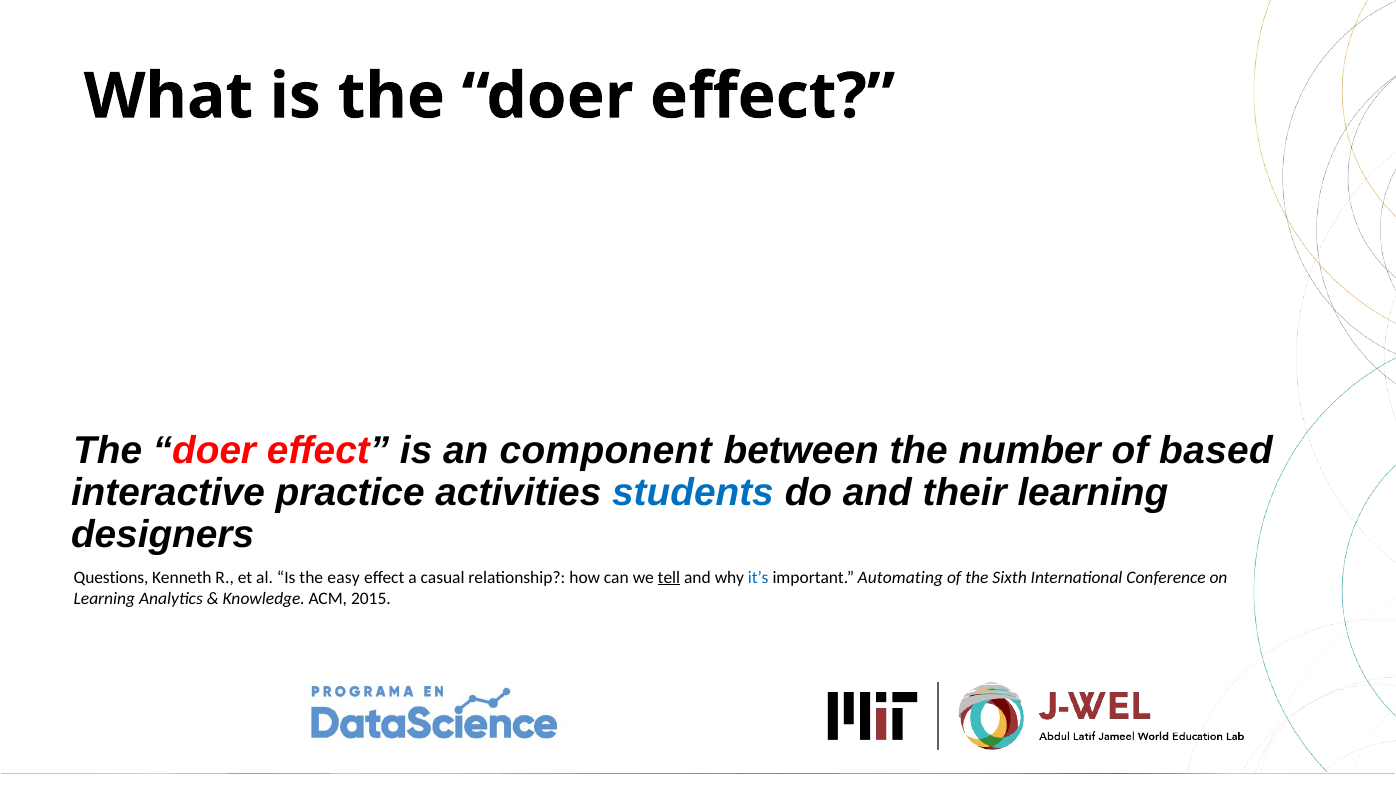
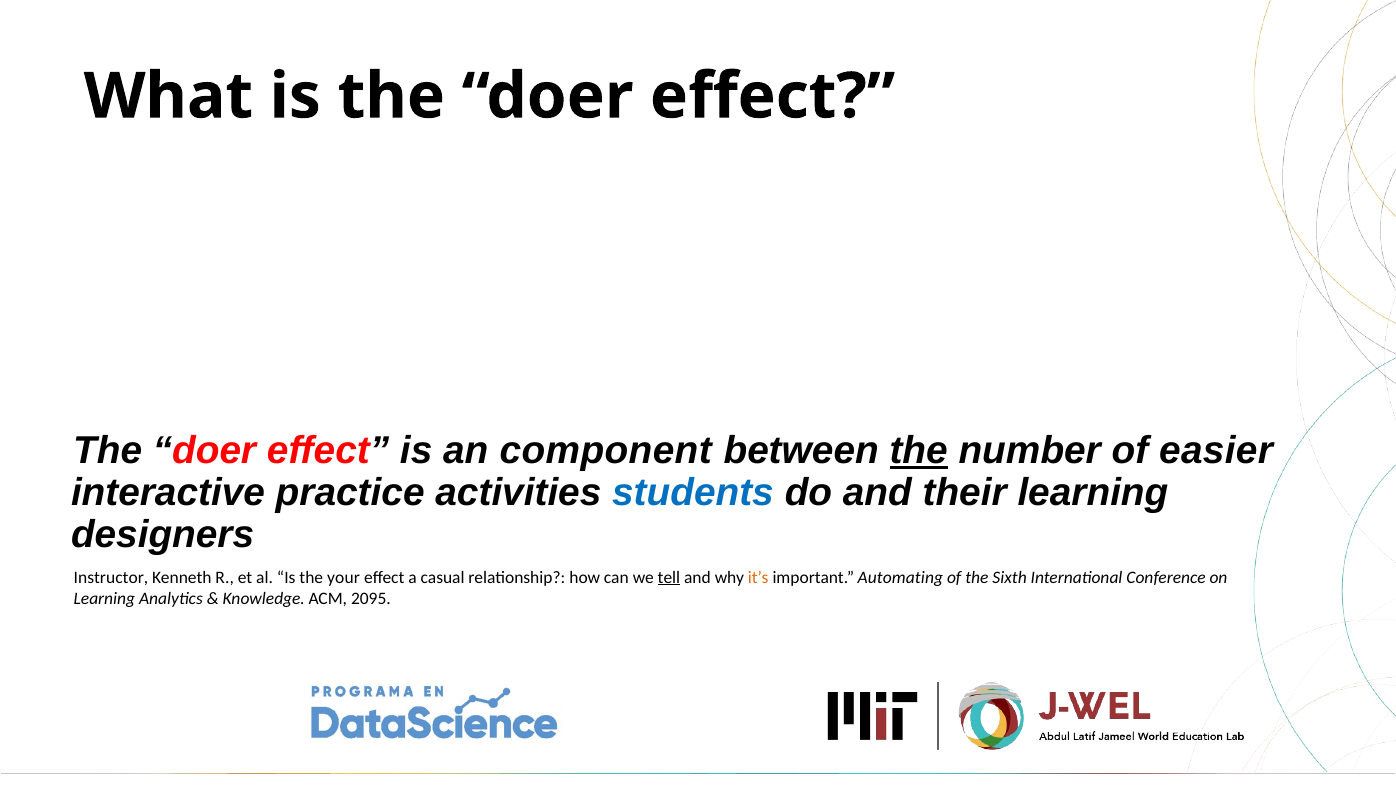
the at (919, 451) underline: none -> present
based: based -> easier
Questions: Questions -> Instructor
easy: easy -> your
it’s colour: blue -> orange
2015: 2015 -> 2095
